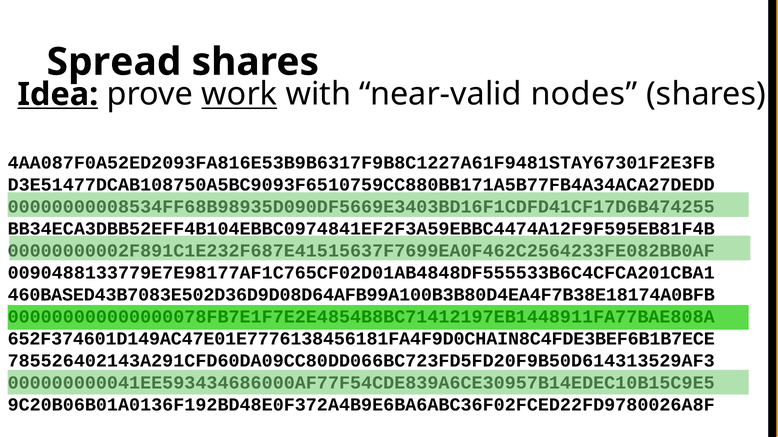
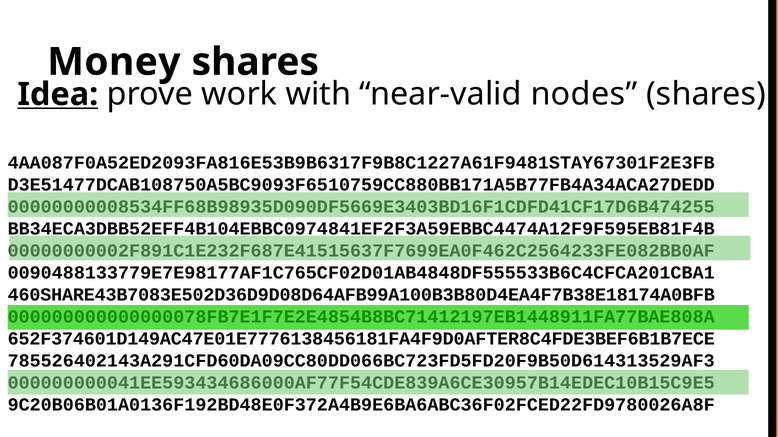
Spread: Spread -> Money
work underline: present -> none
460BASED43B7083E502D36D9D08D64AFB99A100B3B80D4EA4F7B38E18174A0BFB: 460BASED43B7083E502D36D9D08D64AFB99A100B3B80D4EA4F7B38E18174A0BFB -> 460SHARE43B7083E502D36D9D08D64AFB99A100B3B80D4EA4F7B38E18174A0BFB
652F374601D149AC47E01E7776138456181FA4F9D0CHAIN8C4FDE3BEF6B1B7ECE: 652F374601D149AC47E01E7776138456181FA4F9D0CHAIN8C4FDE3BEF6B1B7ECE -> 652F374601D149AC47E01E7776138456181FA4F9D0AFTER8C4FDE3BEF6B1B7ECE
